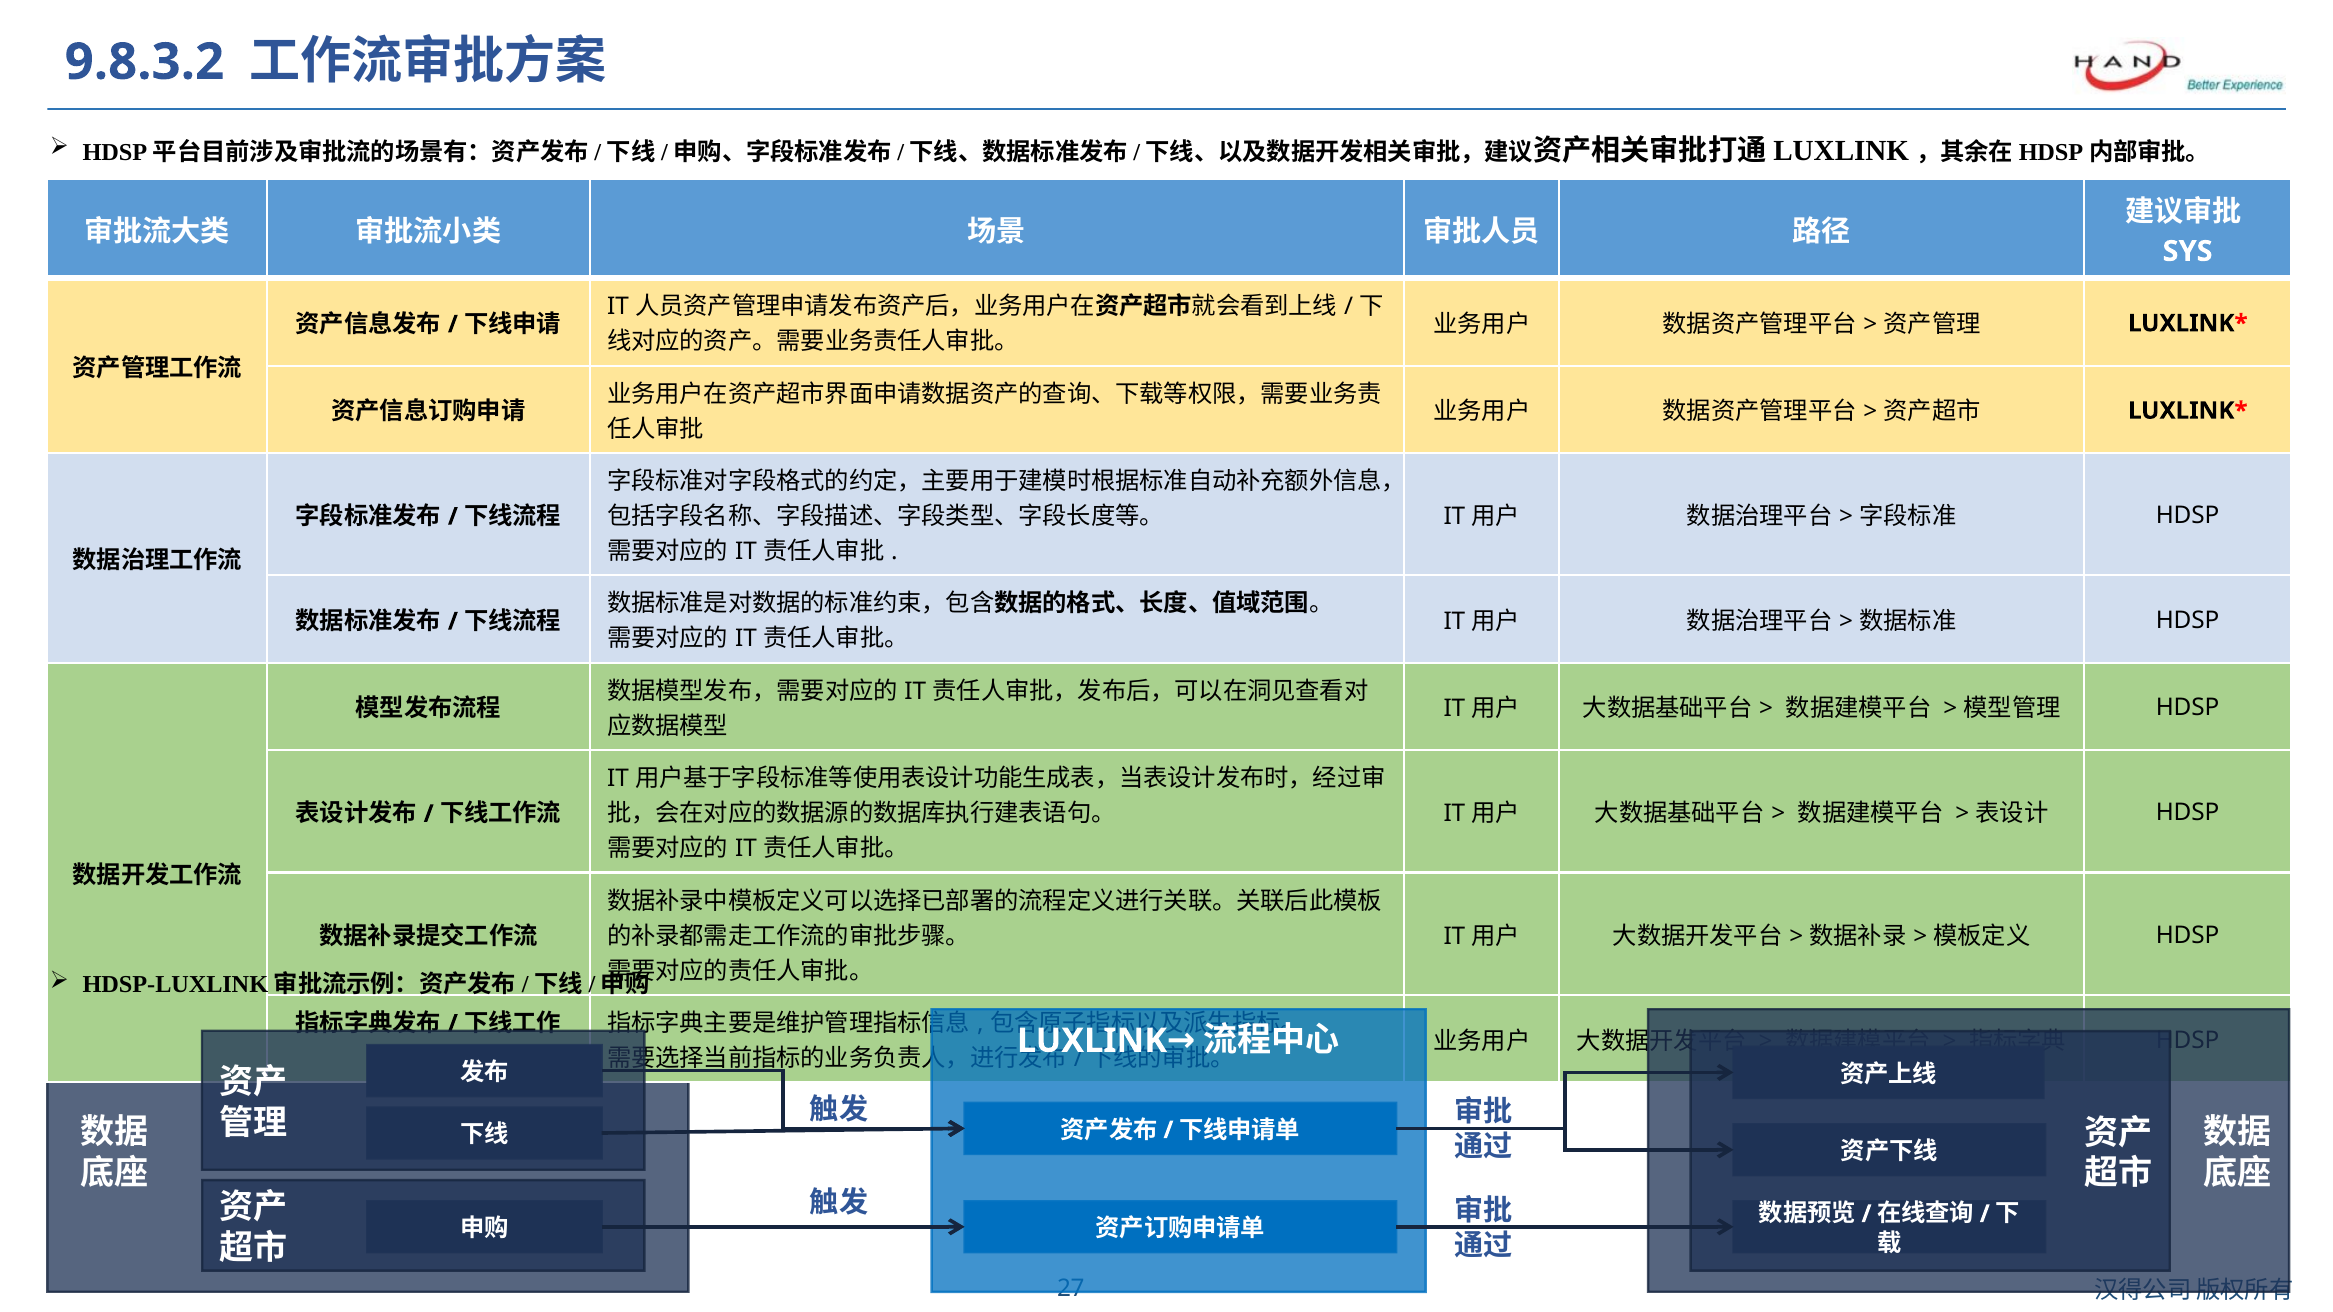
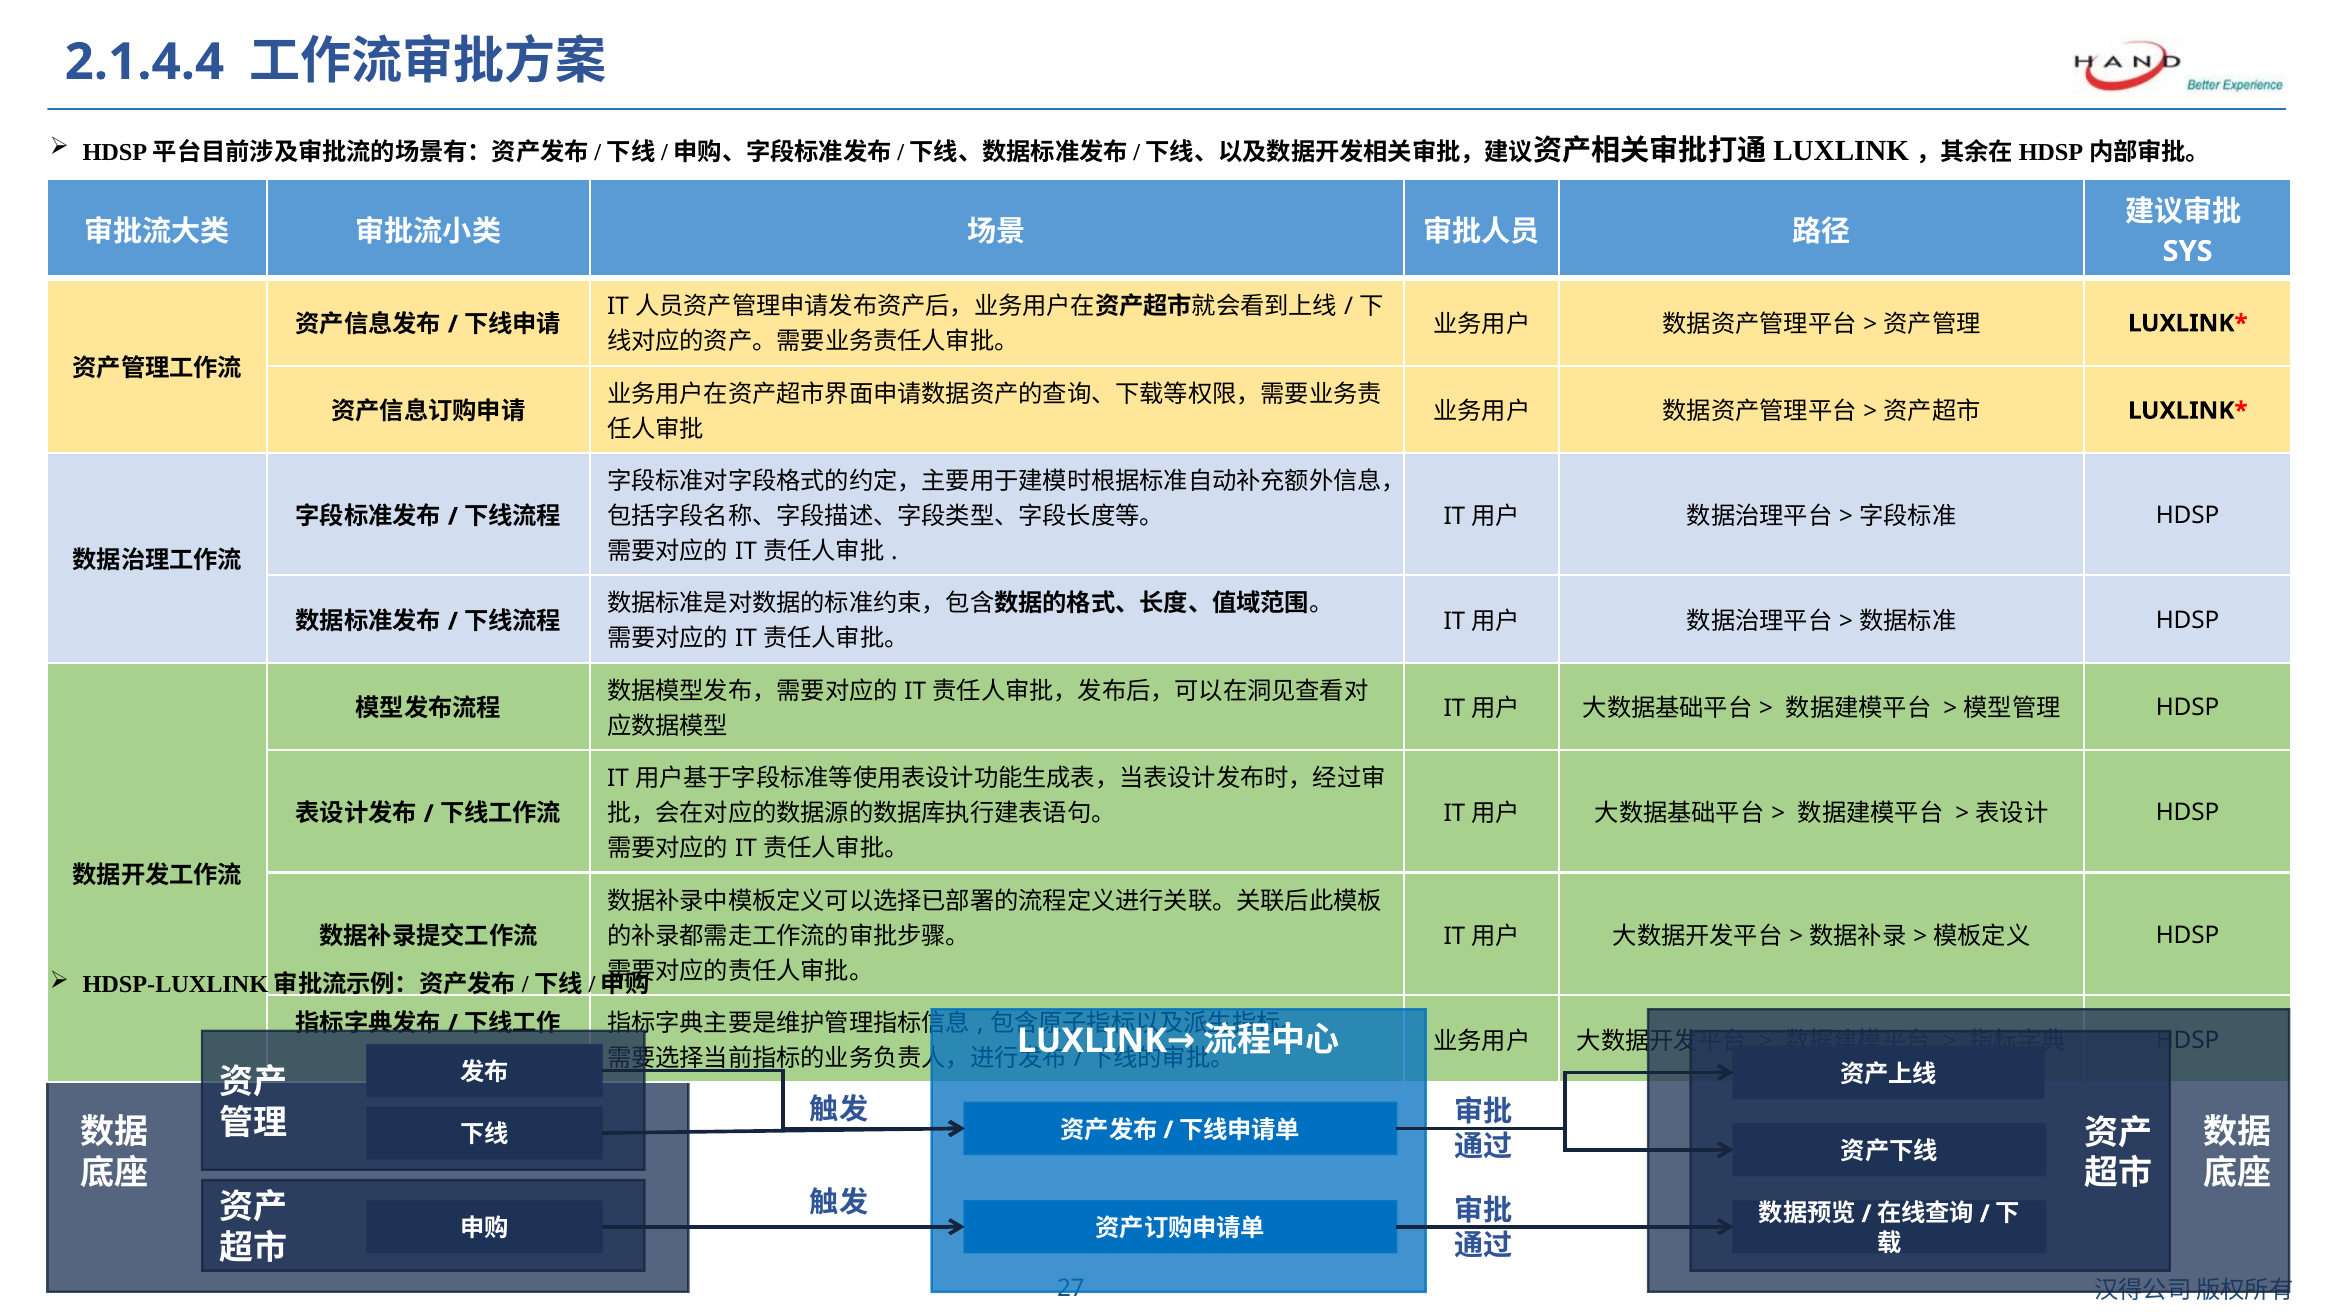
9.8.3.2: 9.8.3.2 -> 2.1.4.4
